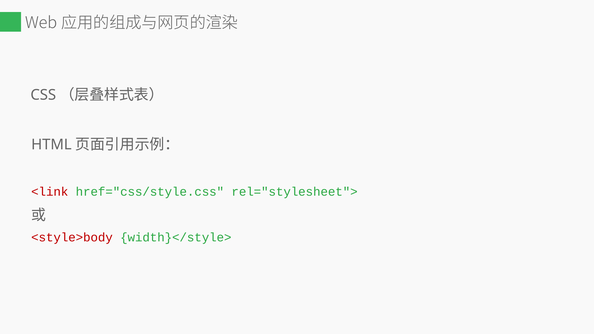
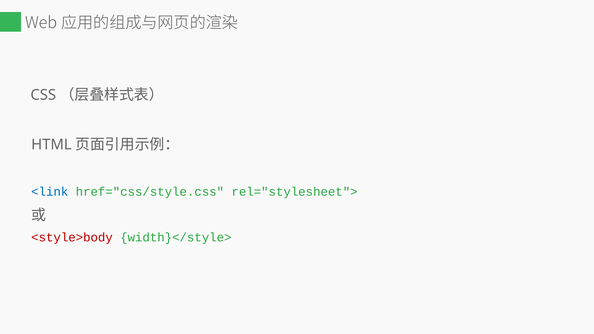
<link colour: red -> blue
